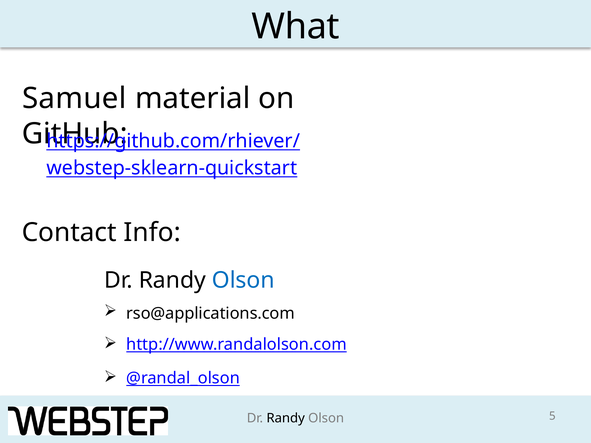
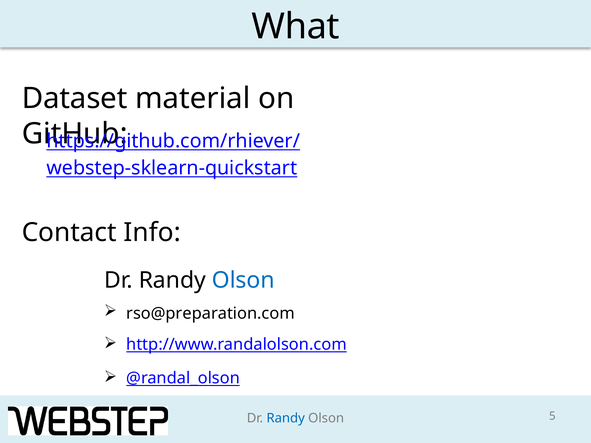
Samuel: Samuel -> Dataset
rso@applications.com: rso@applications.com -> rso@preparation.com
Randy at (286, 418) colour: black -> blue
